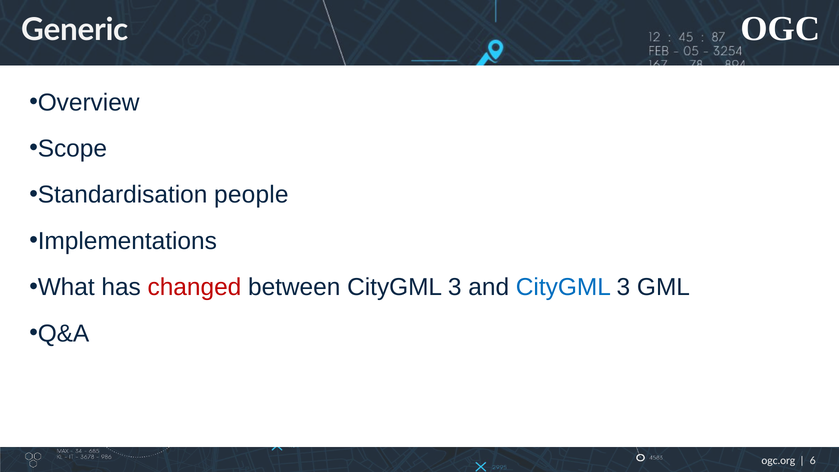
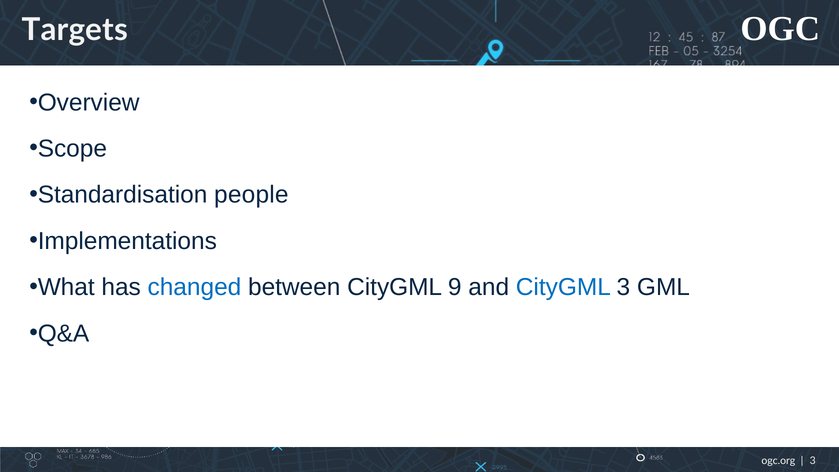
Generic: Generic -> Targets
changed colour: red -> blue
between CityGML 3: 3 -> 9
6 at (813, 461): 6 -> 3
